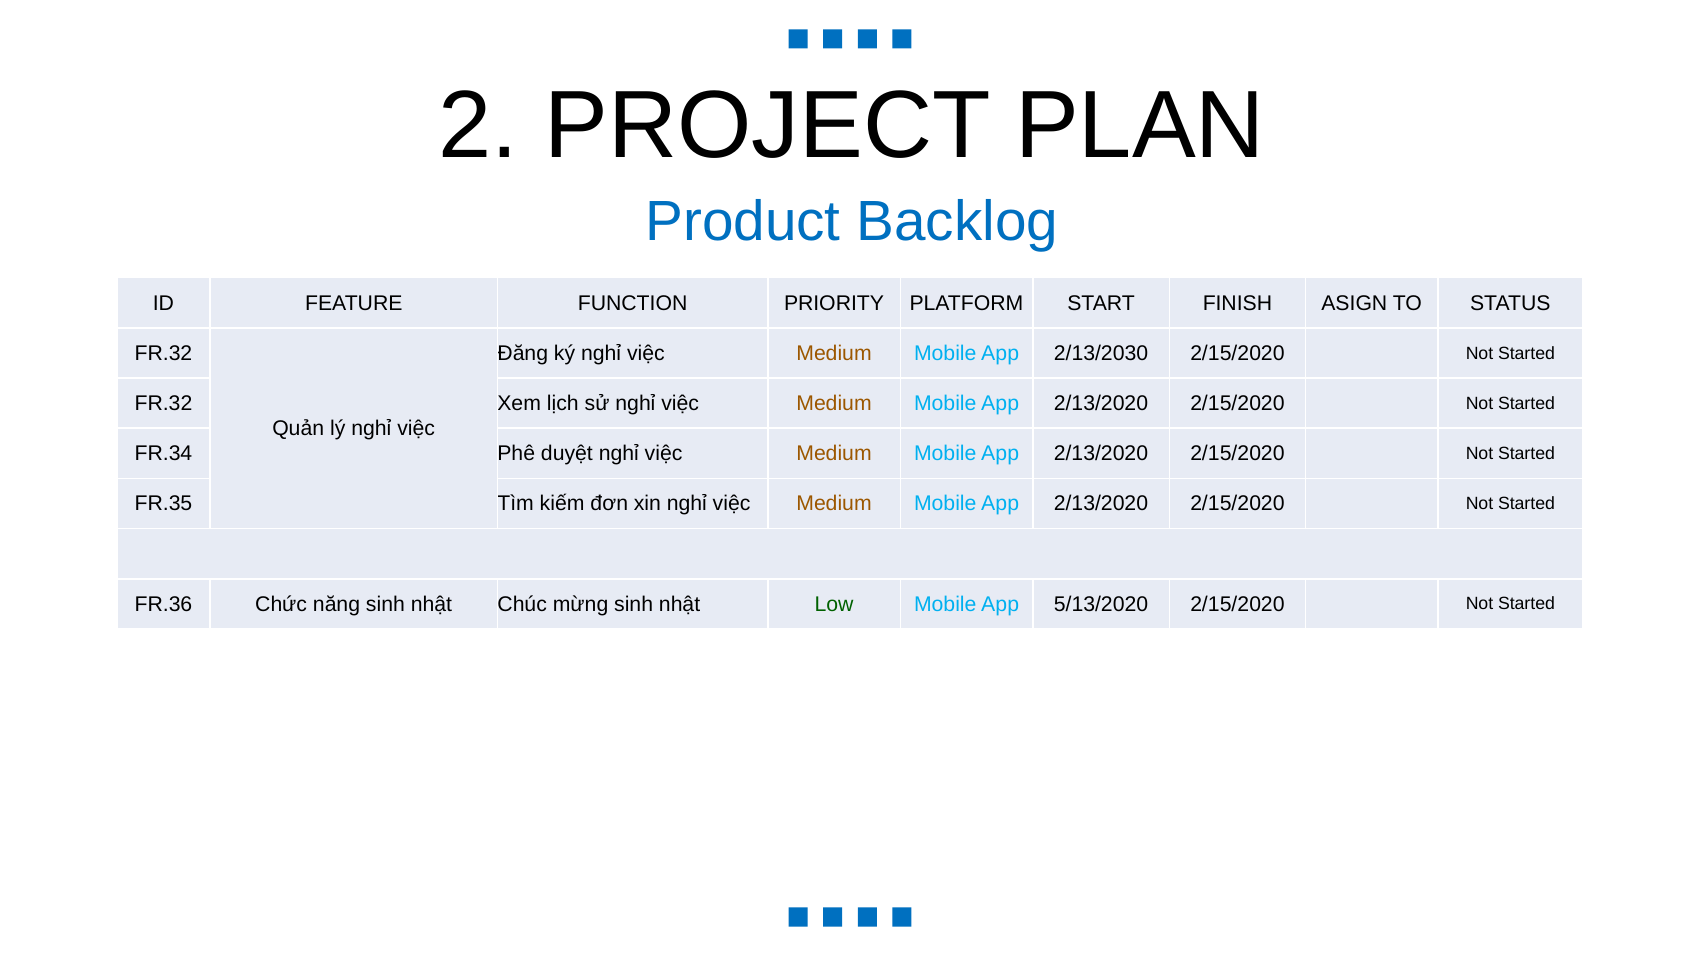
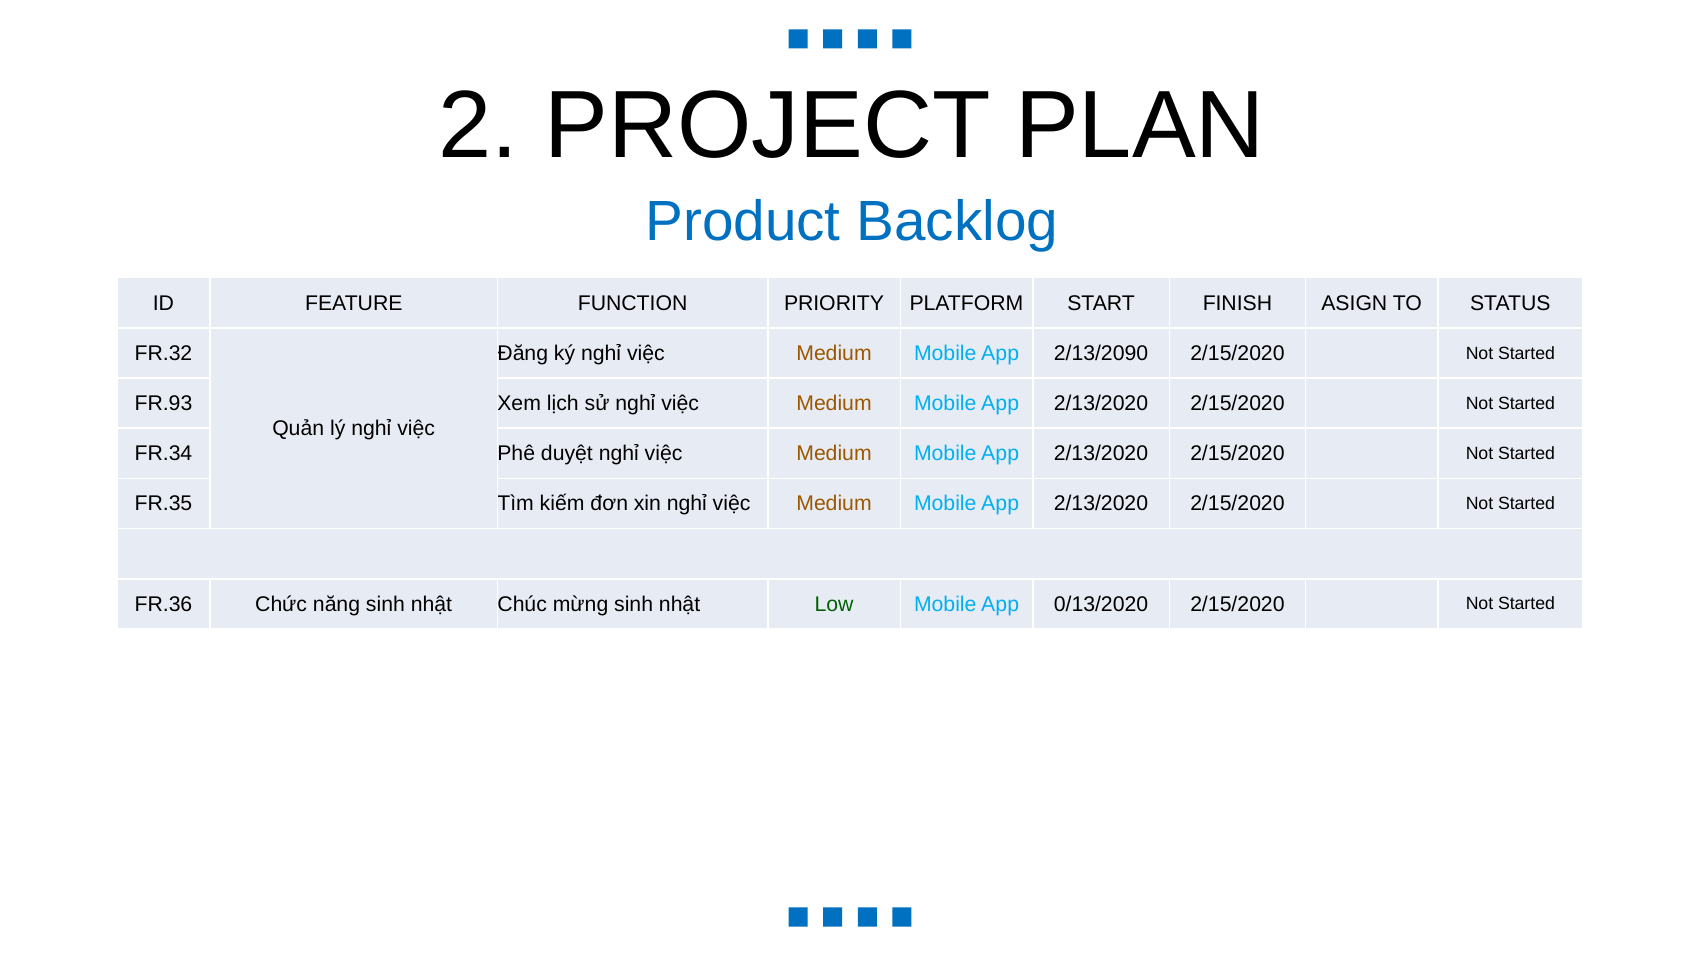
2/13/2030: 2/13/2030 -> 2/13/2090
FR.32 at (163, 404): FR.32 -> FR.93
5/13/2020: 5/13/2020 -> 0/13/2020
